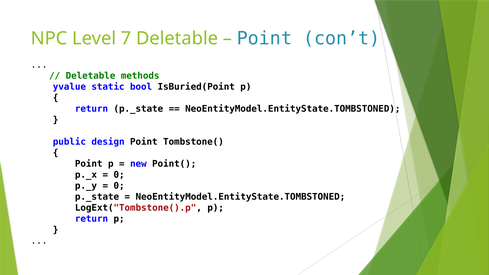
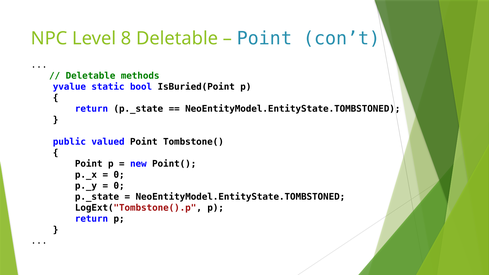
7: 7 -> 8
design: design -> valued
